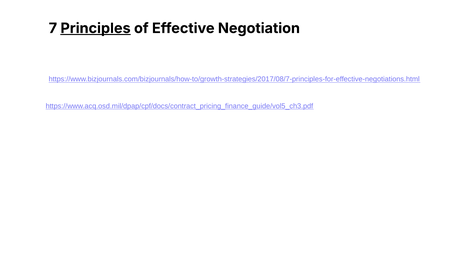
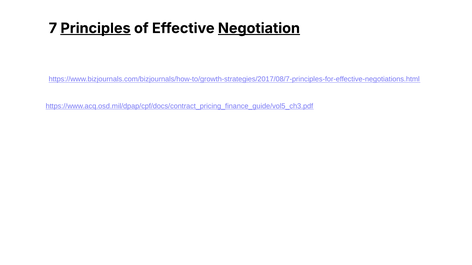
Negotiation underline: none -> present
